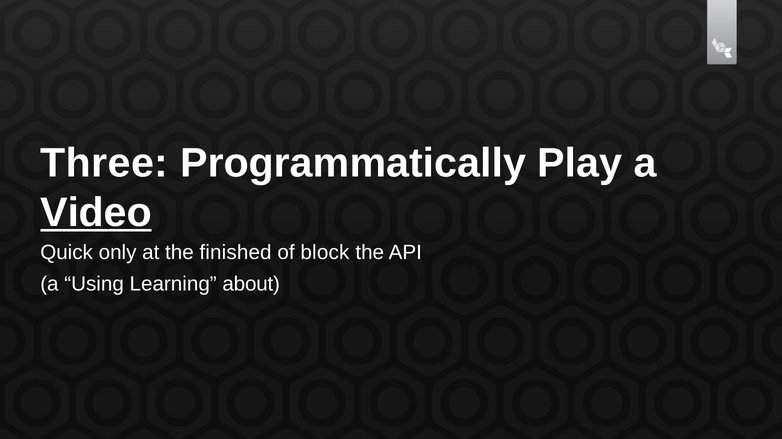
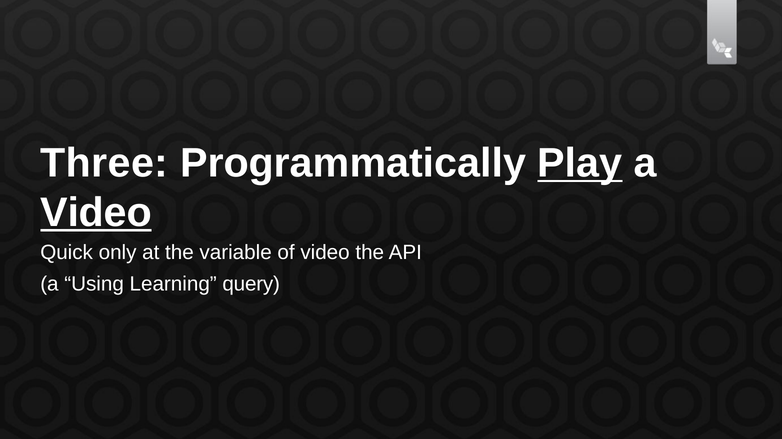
Play underline: none -> present
finished: finished -> variable
of block: block -> video
about: about -> query
